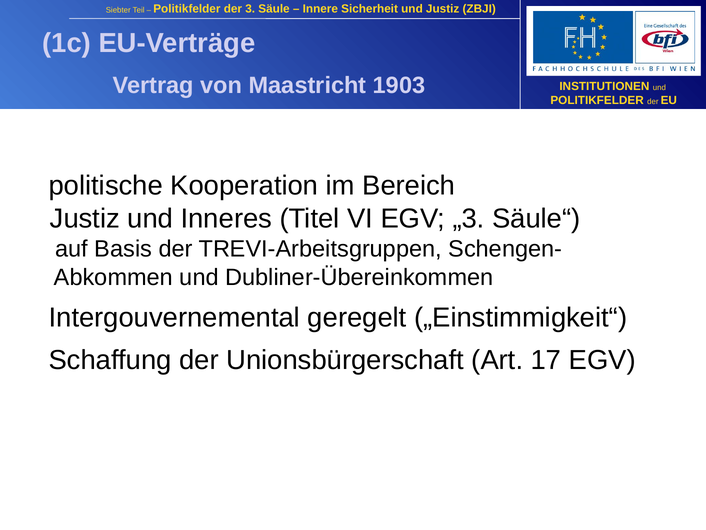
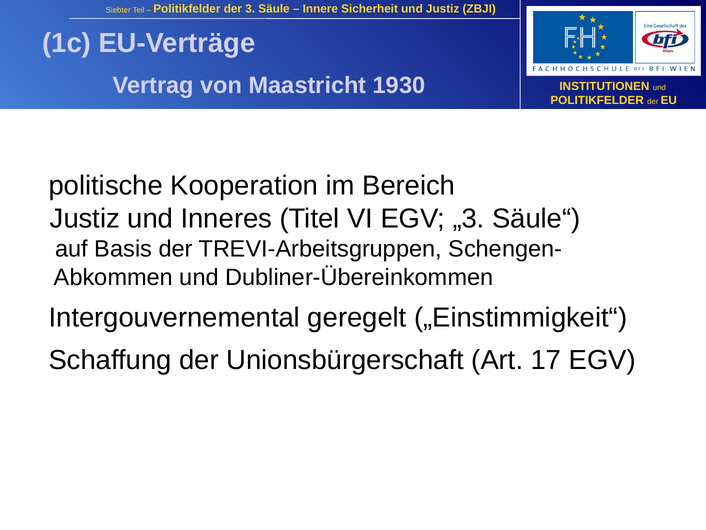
1903: 1903 -> 1930
